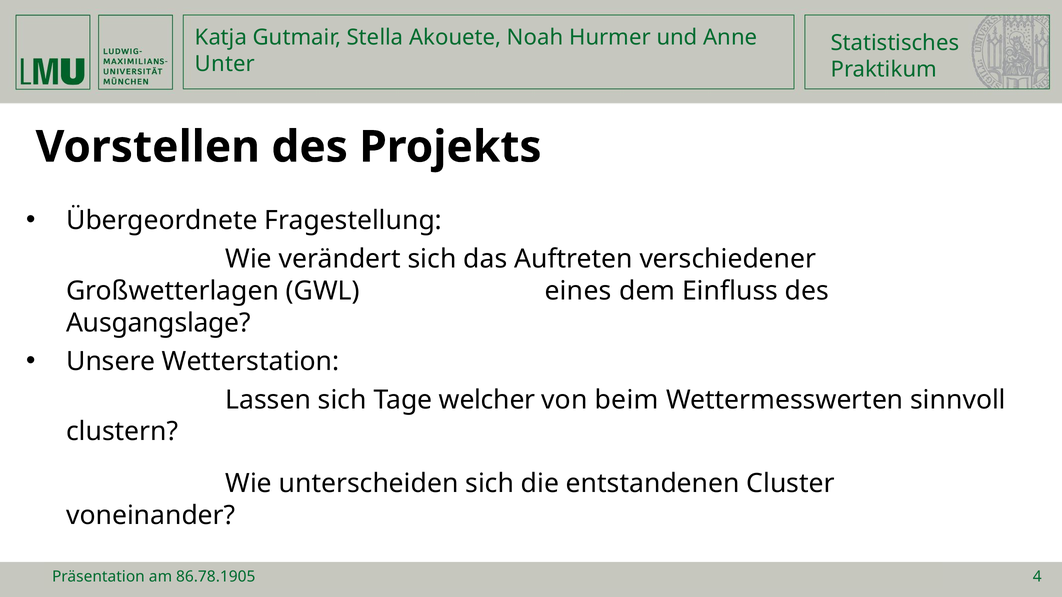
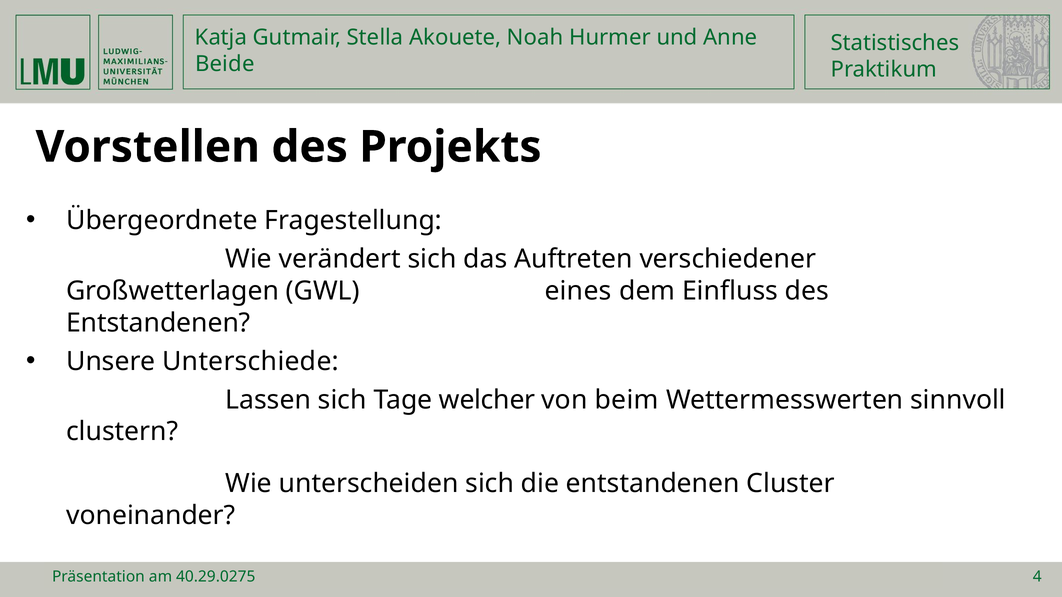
Unter: Unter -> Beide
Ausgangslage at (158, 323): Ausgangslage -> Entstandenen
Wetterstation: Wetterstation -> Unterschiede
86.78.1905: 86.78.1905 -> 40.29.0275
